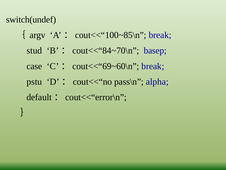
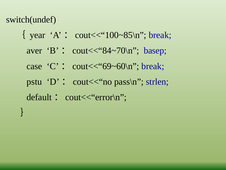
argv: argv -> year
stud: stud -> aver
alpha: alpha -> strlen
